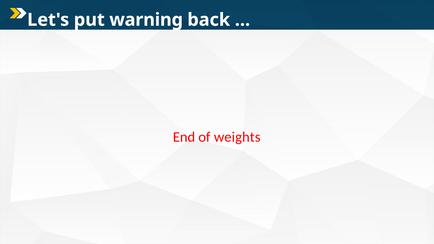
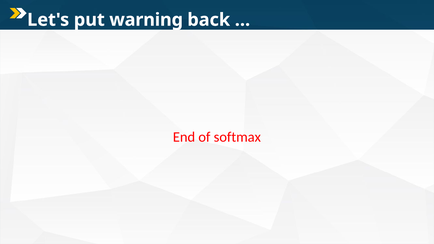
weights: weights -> softmax
